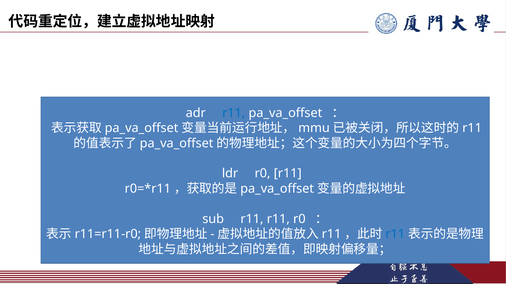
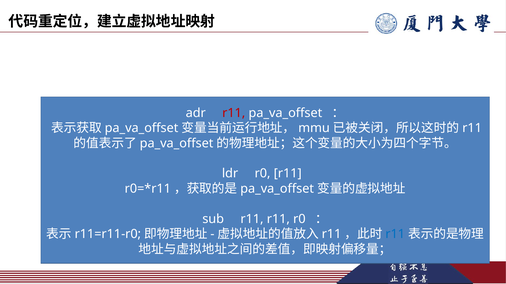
r11 at (234, 113) colour: blue -> red
